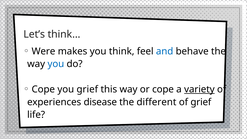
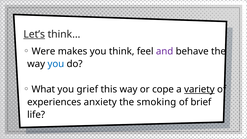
Let’s underline: none -> present
and colour: blue -> purple
Cope at (43, 89): Cope -> What
disease: disease -> anxiety
different: different -> smoking
of grief: grief -> brief
